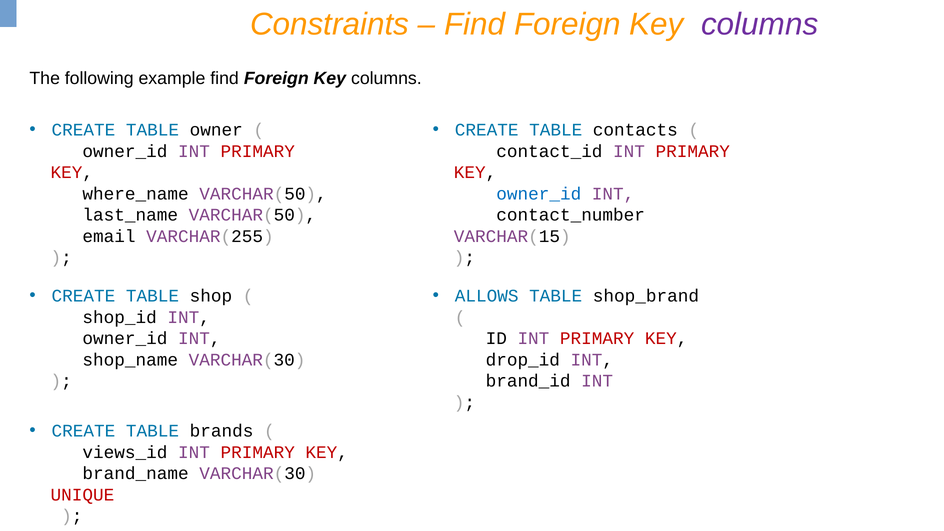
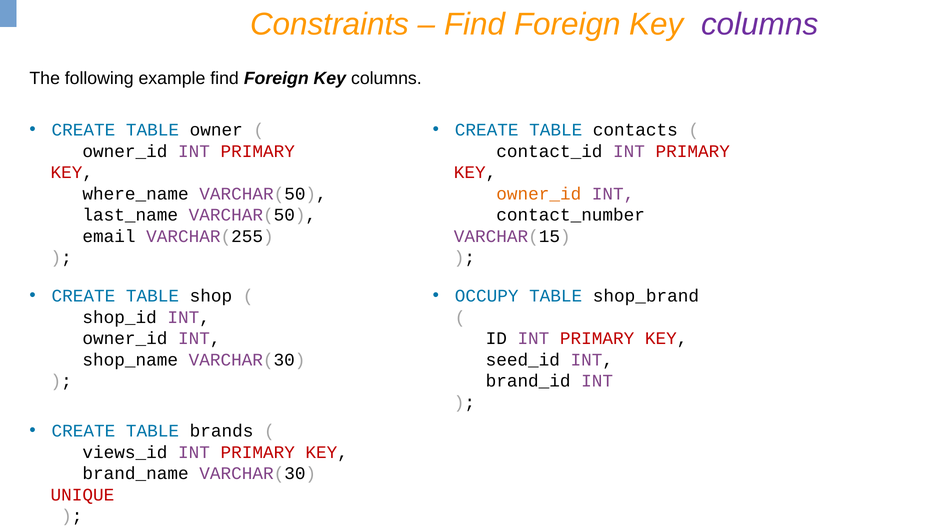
owner_id at (539, 194) colour: blue -> orange
ALLOWS: ALLOWS -> OCCUPY
drop_id: drop_id -> seed_id
